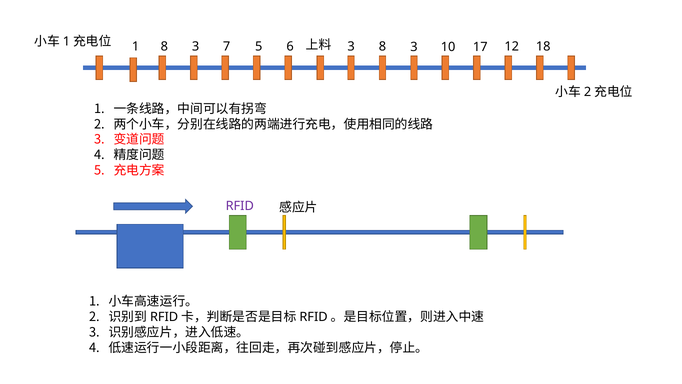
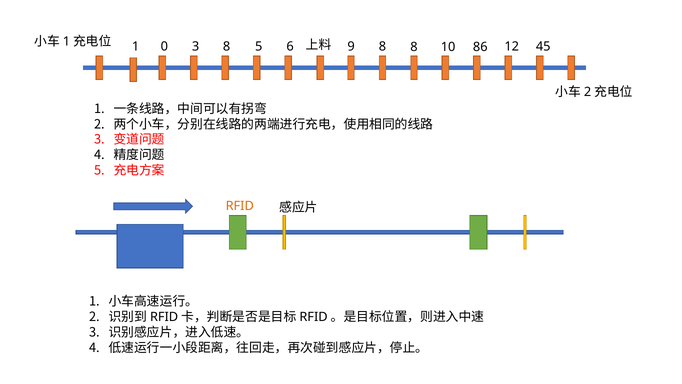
1 8: 8 -> 0
3 7: 7 -> 8
6 3: 3 -> 9
3 at (414, 47): 3 -> 8
17: 17 -> 86
18: 18 -> 45
RFID colour: purple -> orange
